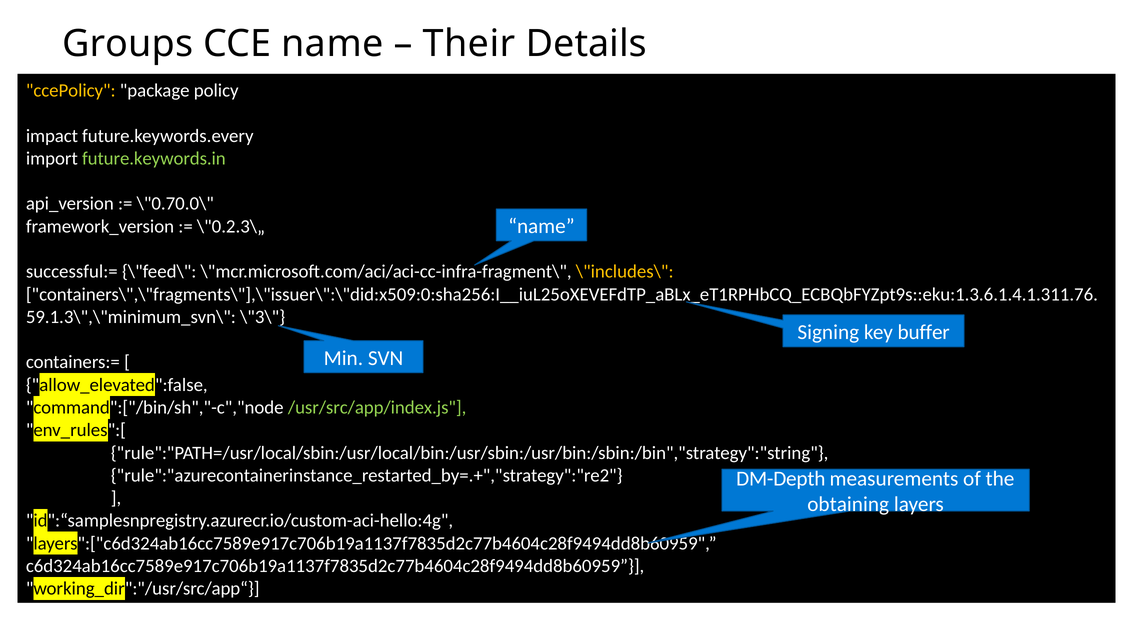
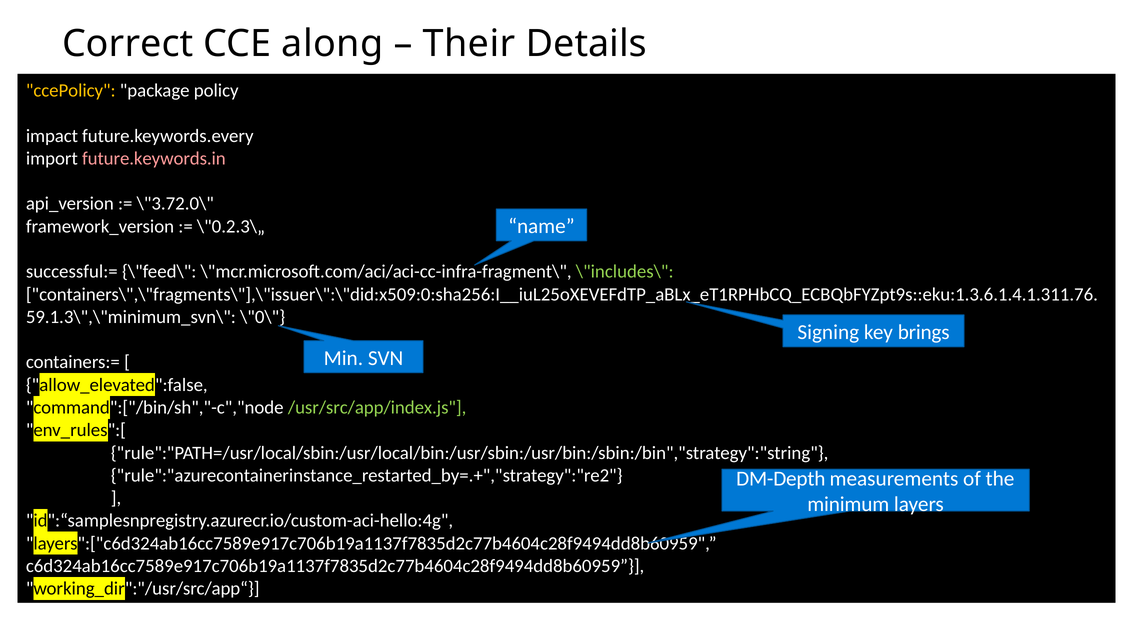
Groups: Groups -> Correct
CCE name: name -> along
future.keywords.in colour: light green -> pink
\"0.70.0\: \"0.70.0\ -> \"3.72.0\
\"includes\ colour: yellow -> light green
\"3\: \"3\ -> \"0\
buffer: buffer -> brings
obtaining: obtaining -> minimum
